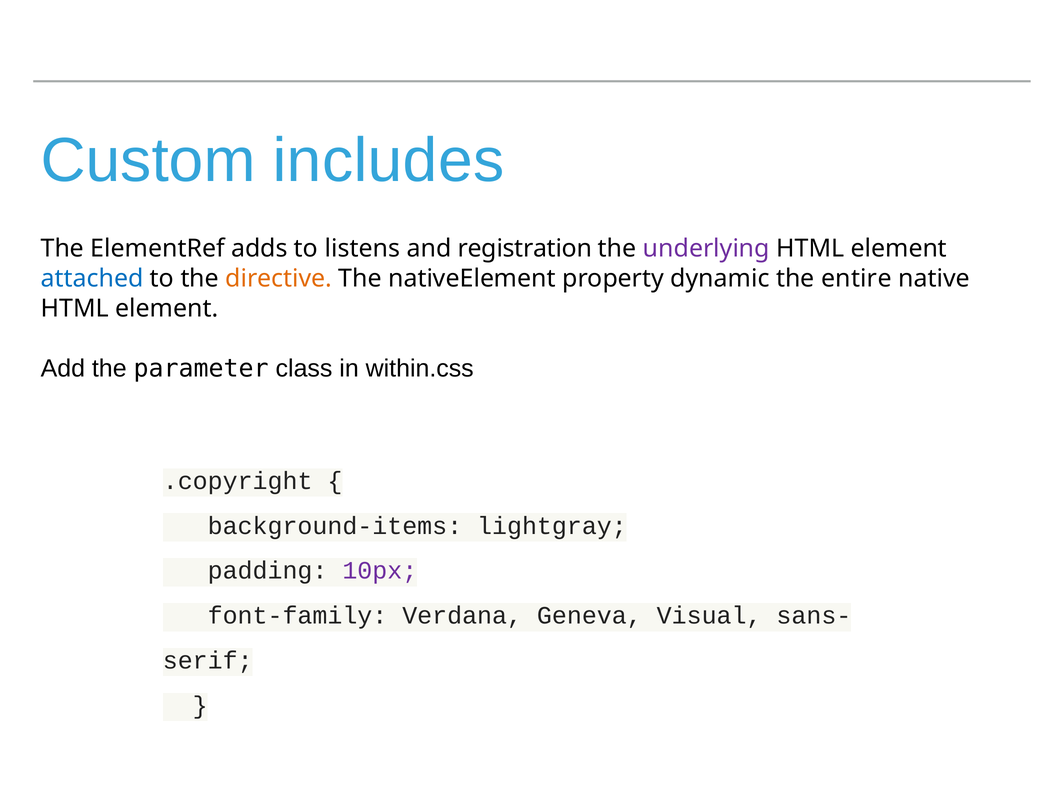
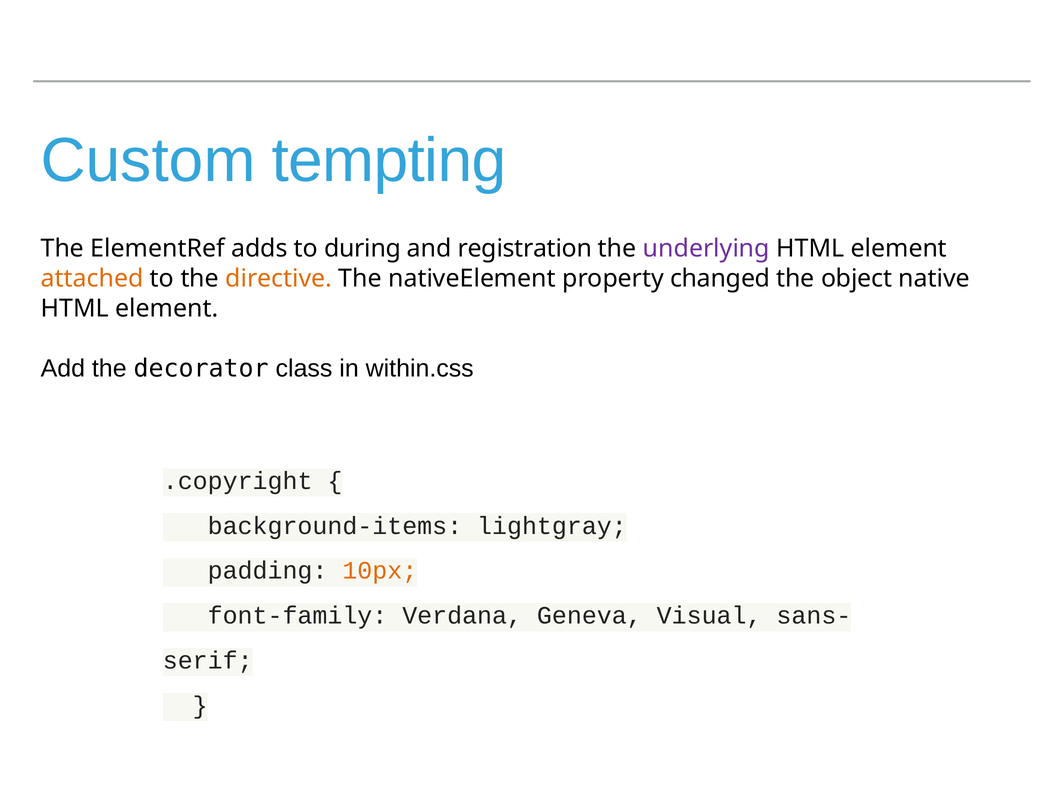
includes: includes -> tempting
listens: listens -> during
attached colour: blue -> orange
dynamic: dynamic -> changed
entire: entire -> object
parameter: parameter -> decorator
10px colour: purple -> orange
